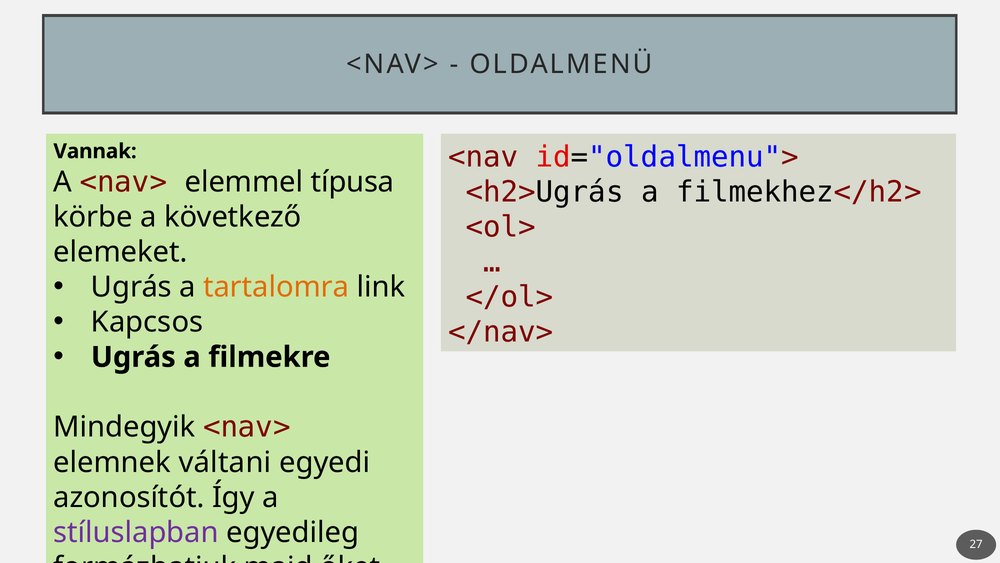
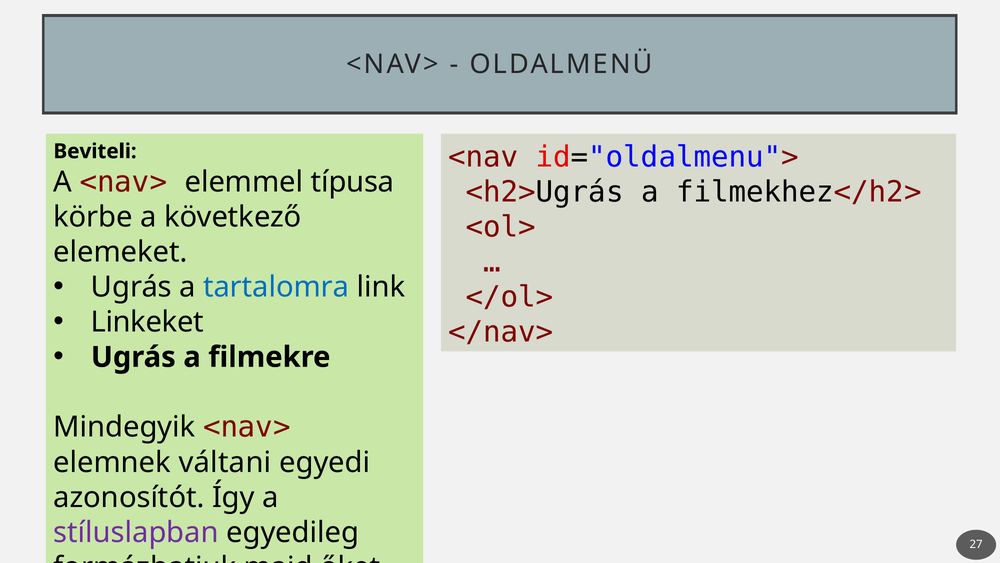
Vannak: Vannak -> Beviteli
tartalomra colour: orange -> blue
Kapcsos: Kapcsos -> Linkeket
